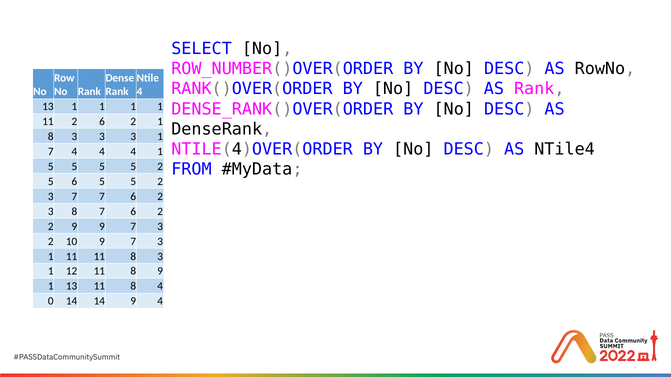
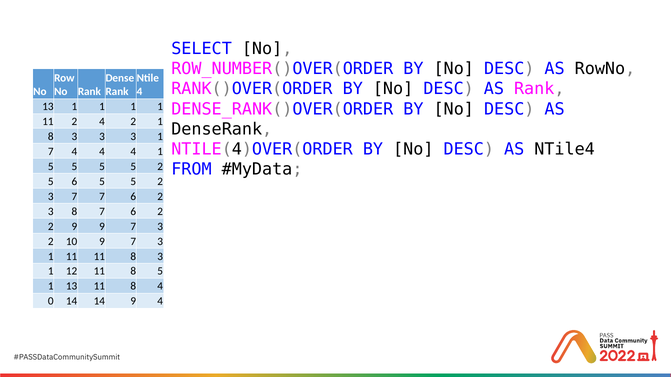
2 6: 6 -> 4
8 9: 9 -> 5
